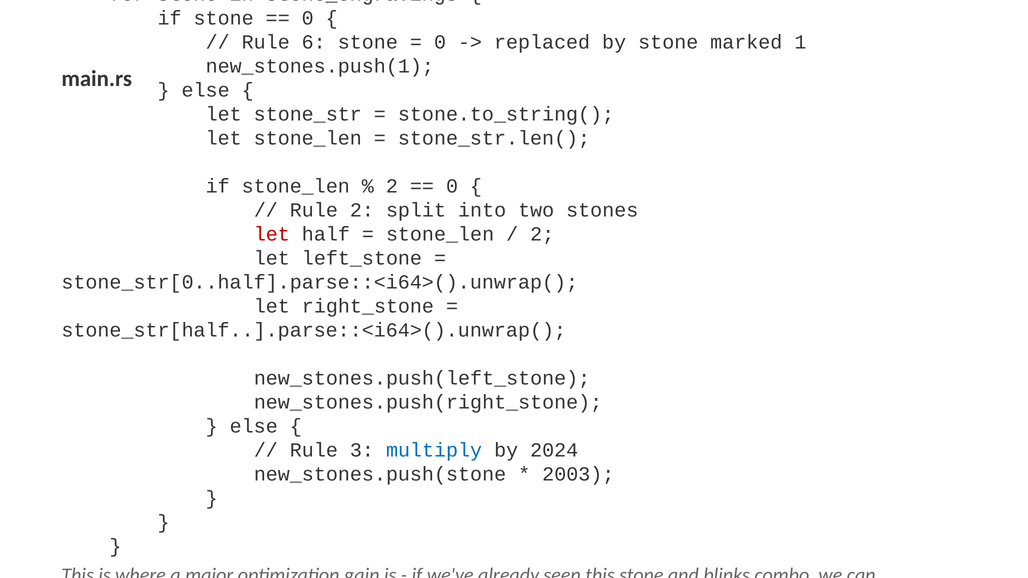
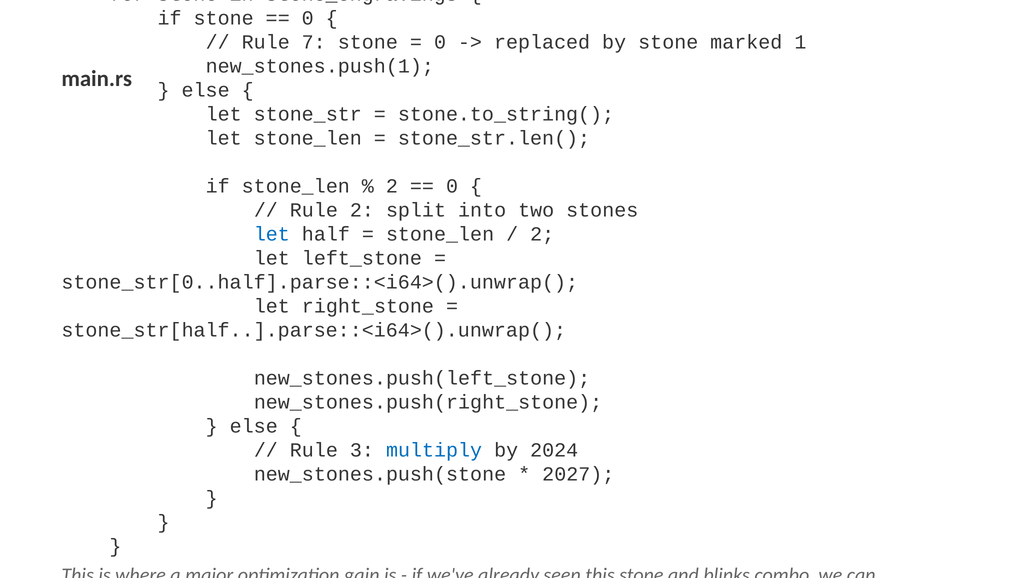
6: 6 -> 7
let at (272, 234) colour: red -> blue
2003: 2003 -> 2027
